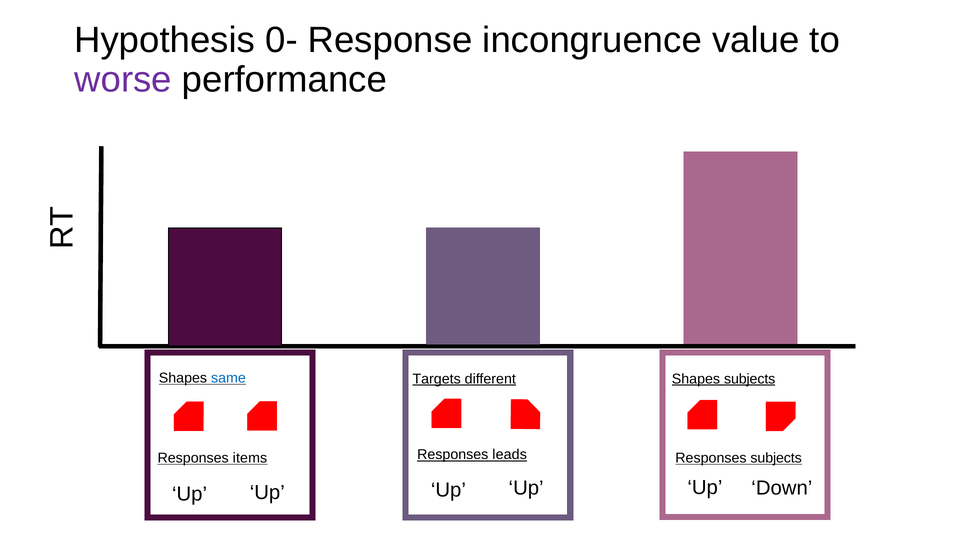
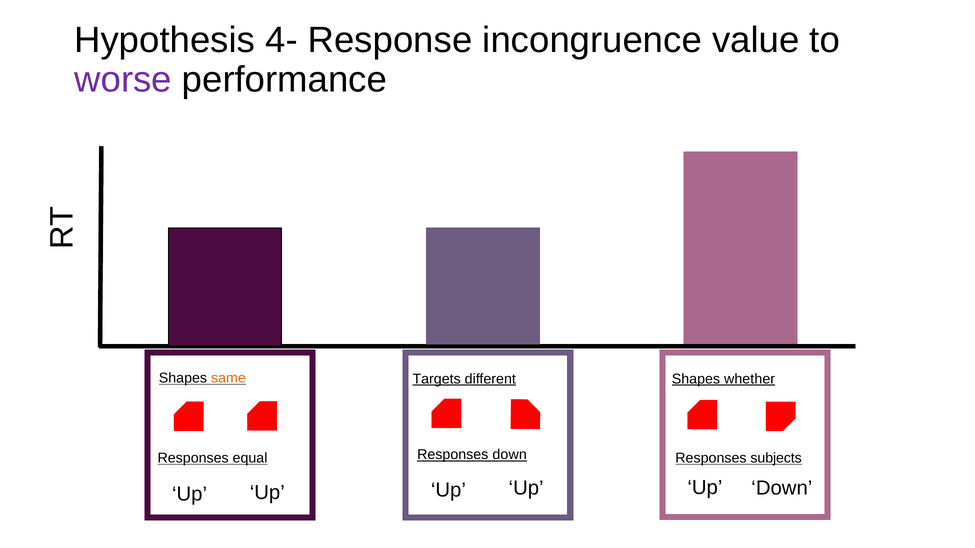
0-: 0- -> 4-
same colour: blue -> orange
Shapes subjects: subjects -> whether
Responses leads: leads -> down
items: items -> equal
